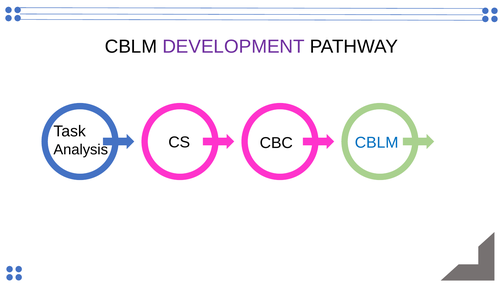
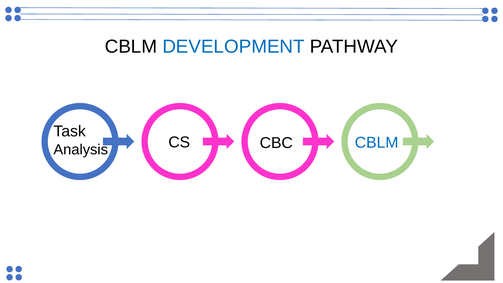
DEVELOPMENT colour: purple -> blue
